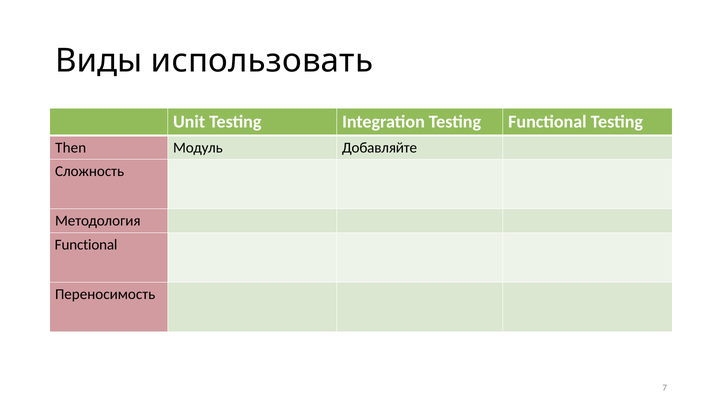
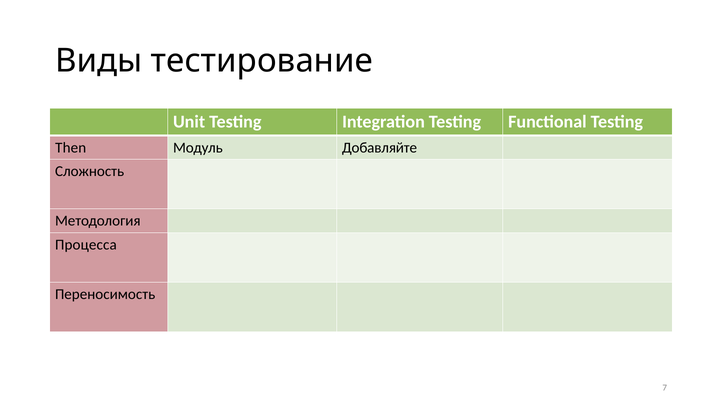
использовать: использовать -> тестирование
Functional at (86, 245): Functional -> Процесса
